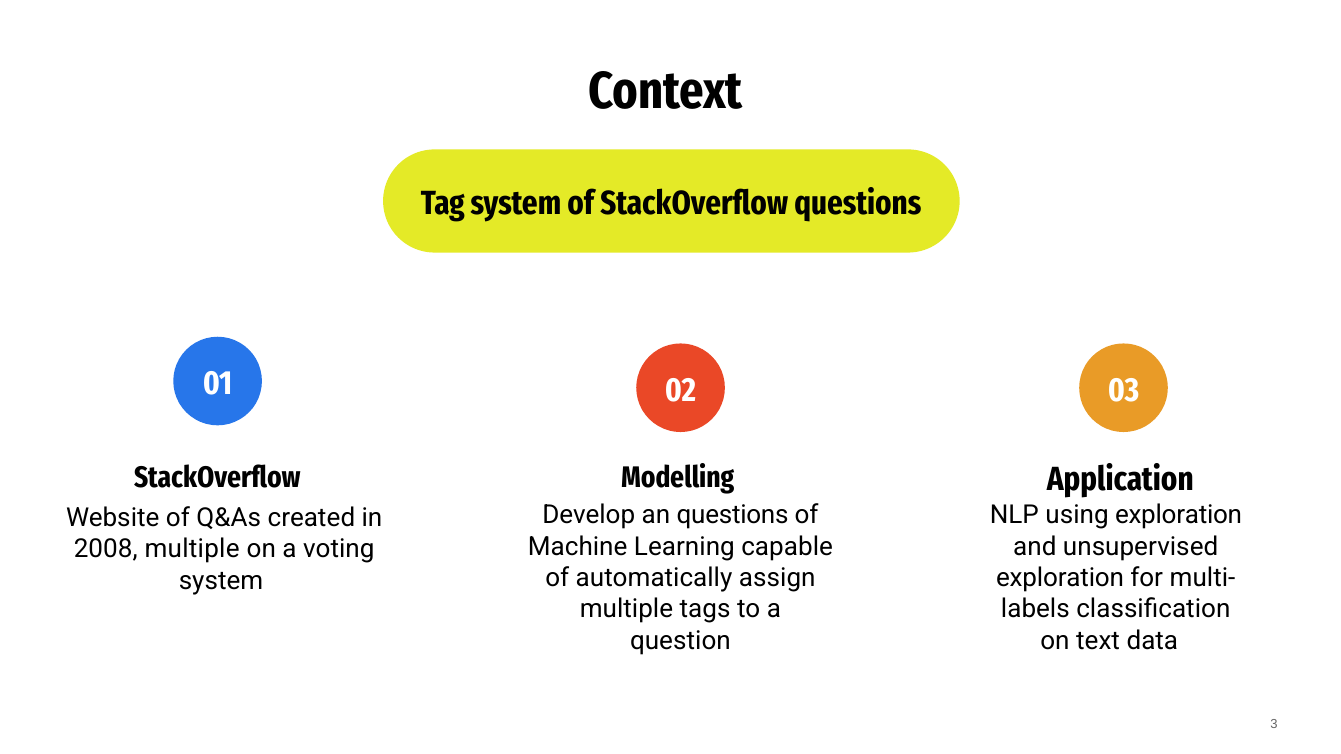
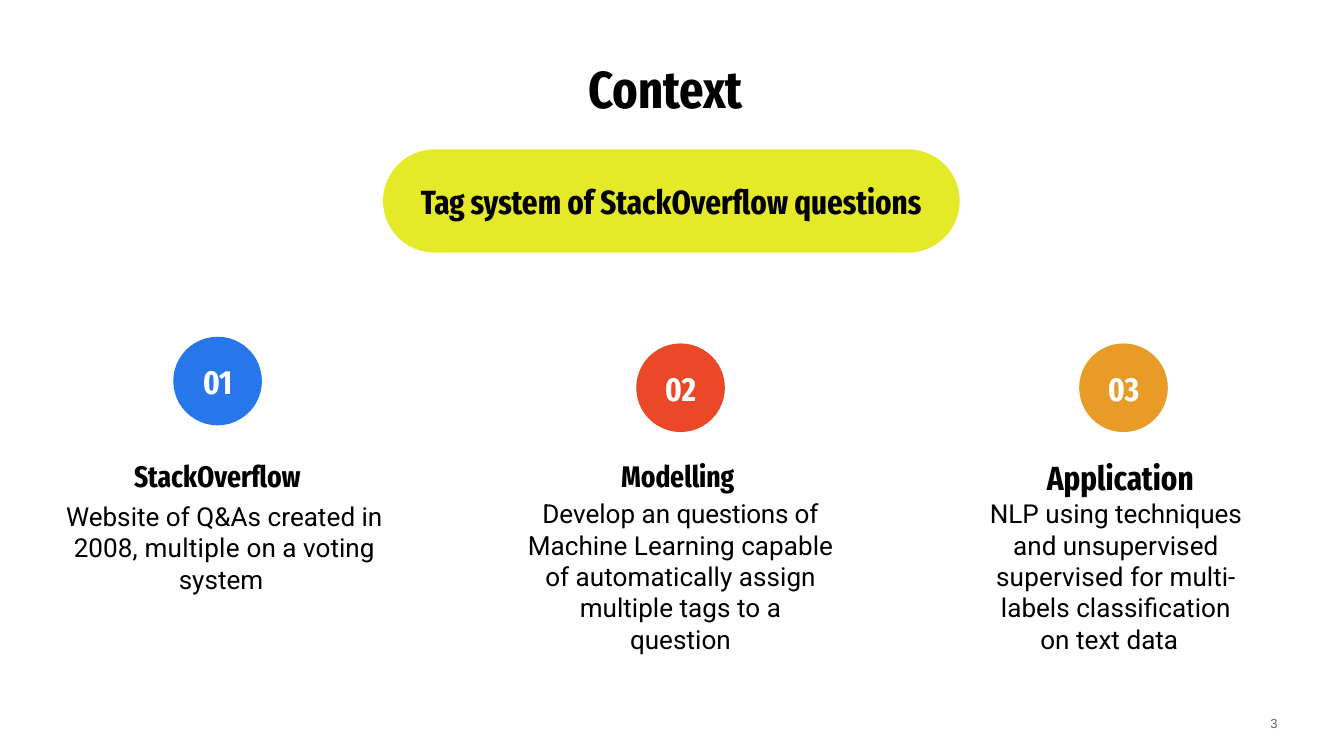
using exploration: exploration -> techniques
exploration at (1060, 578): exploration -> supervised
